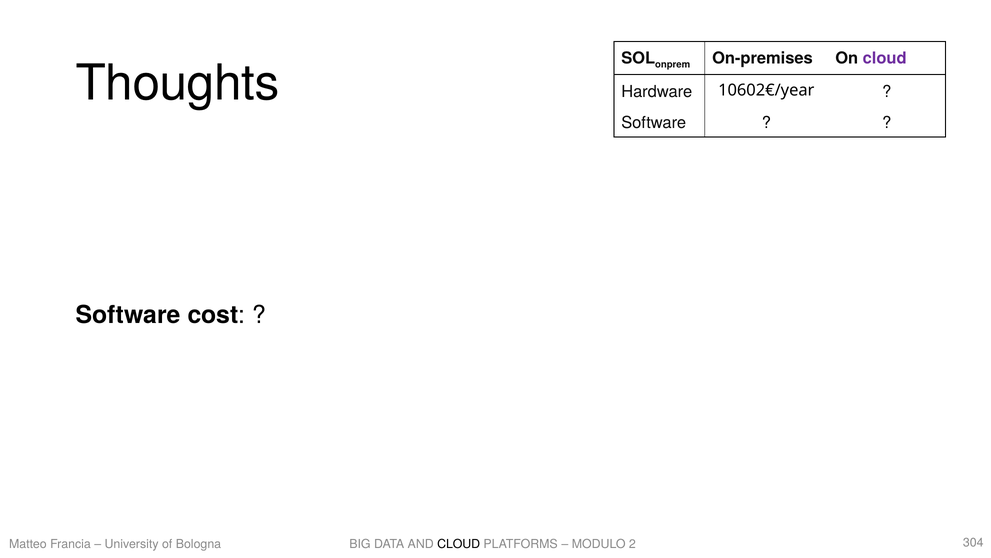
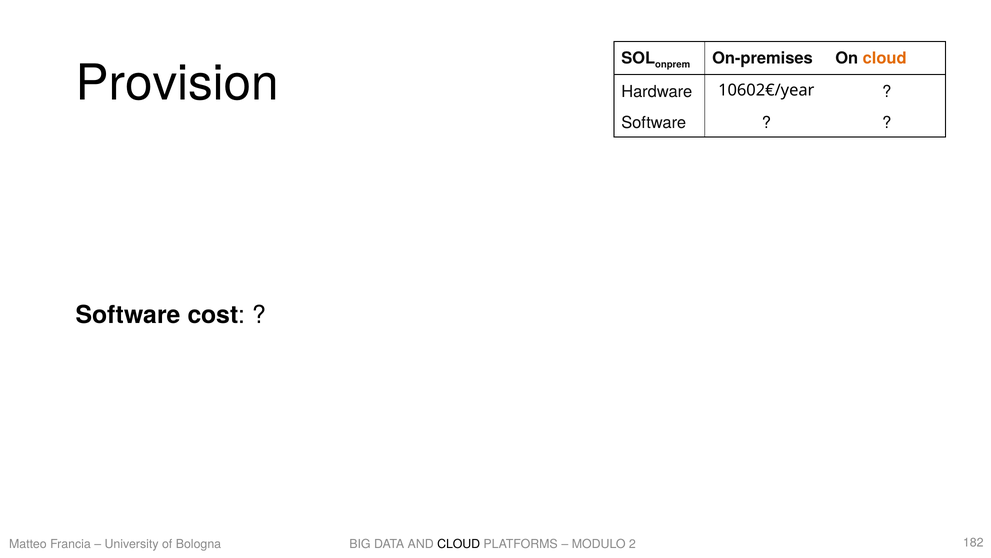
cloud at (885, 58) colour: purple -> orange
Thoughts: Thoughts -> Provision
304: 304 -> 182
